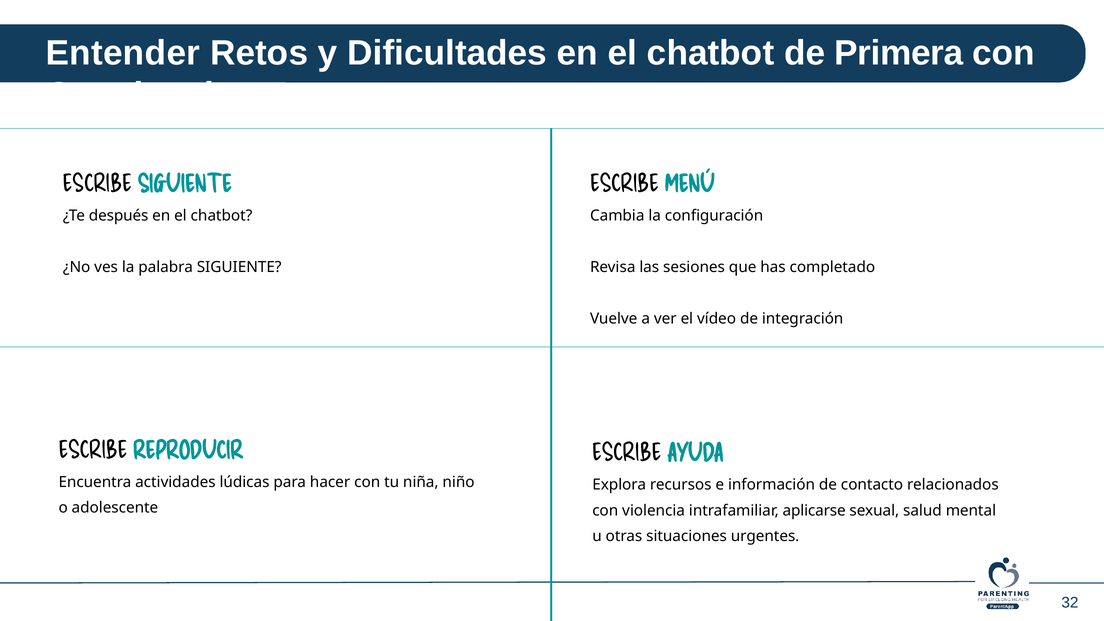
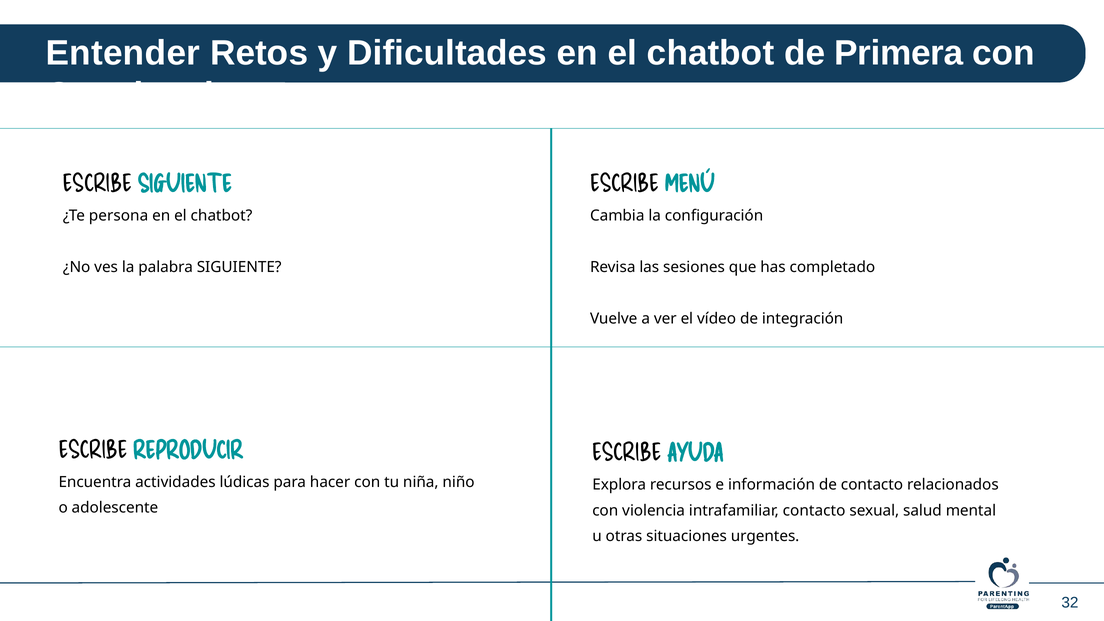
después: después -> persona
intrafamiliar aplicarse: aplicarse -> contacto
